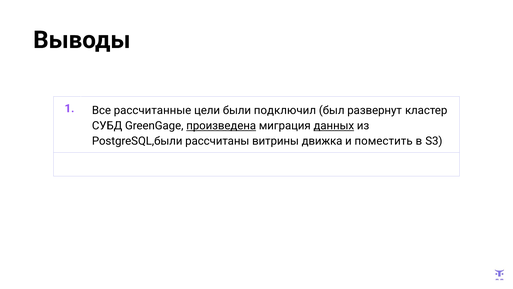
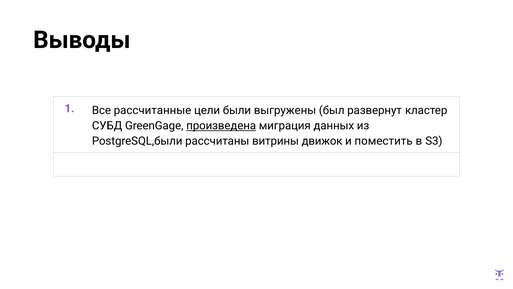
подключил: подключил -> выгружены
данных underline: present -> none
движка: движка -> движок
